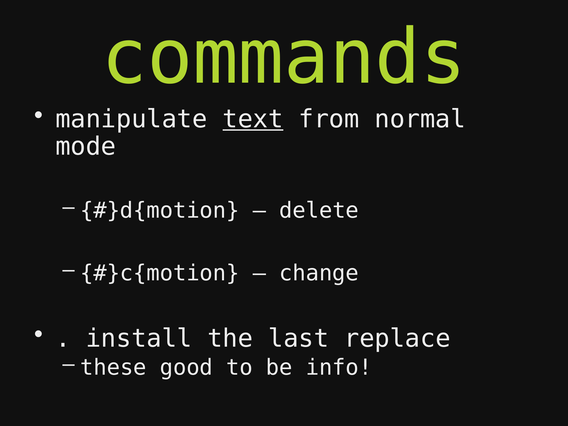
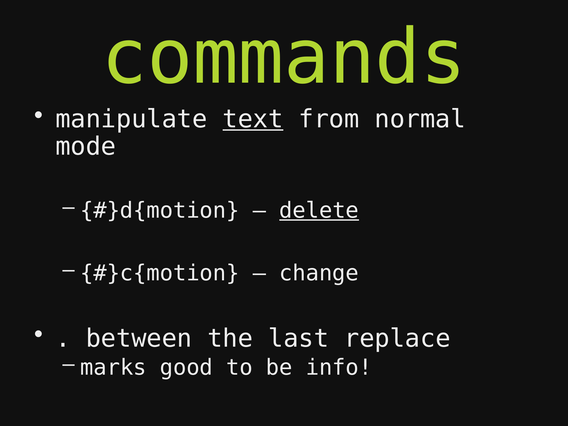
delete underline: none -> present
install: install -> between
these: these -> marks
